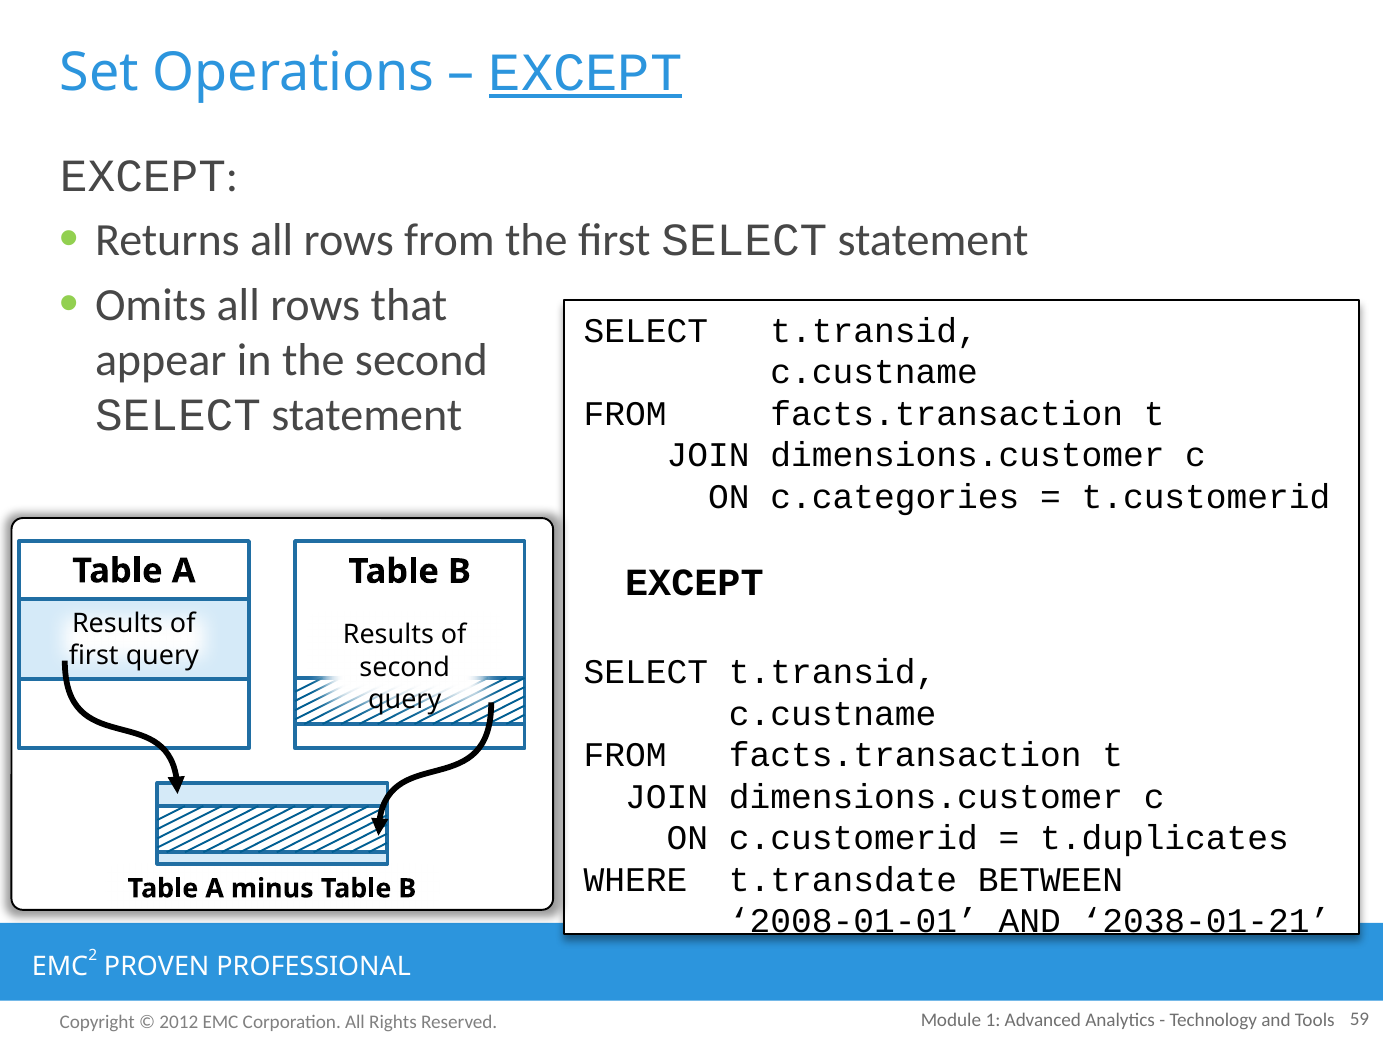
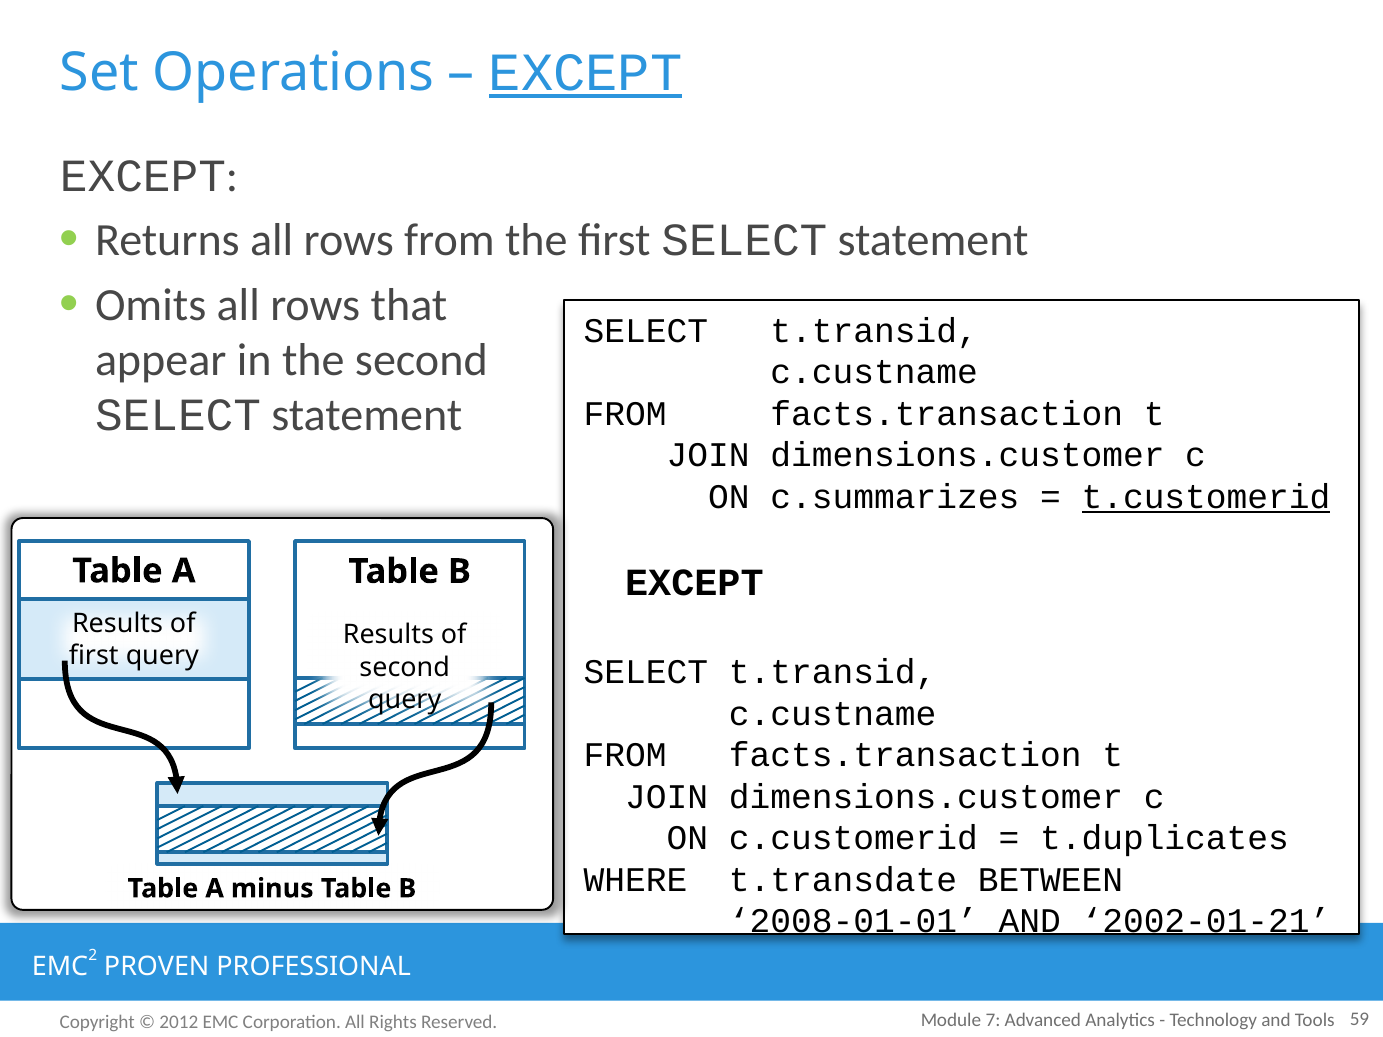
c.categories: c.categories -> c.summarizes
t.customerid underline: none -> present
2038-01-21: 2038-01-21 -> 2002-01-21
1: 1 -> 7
